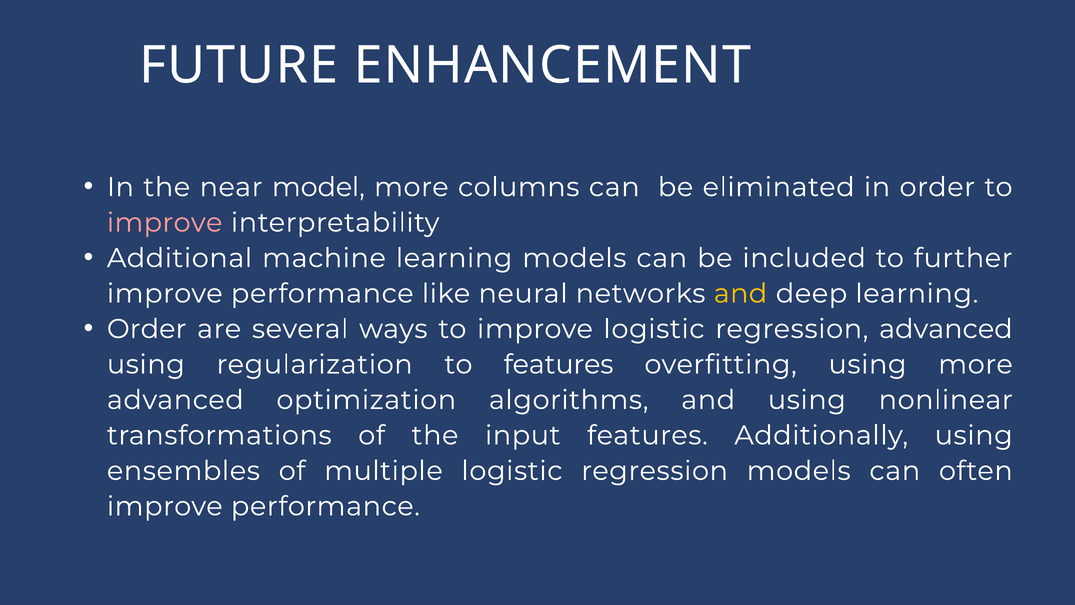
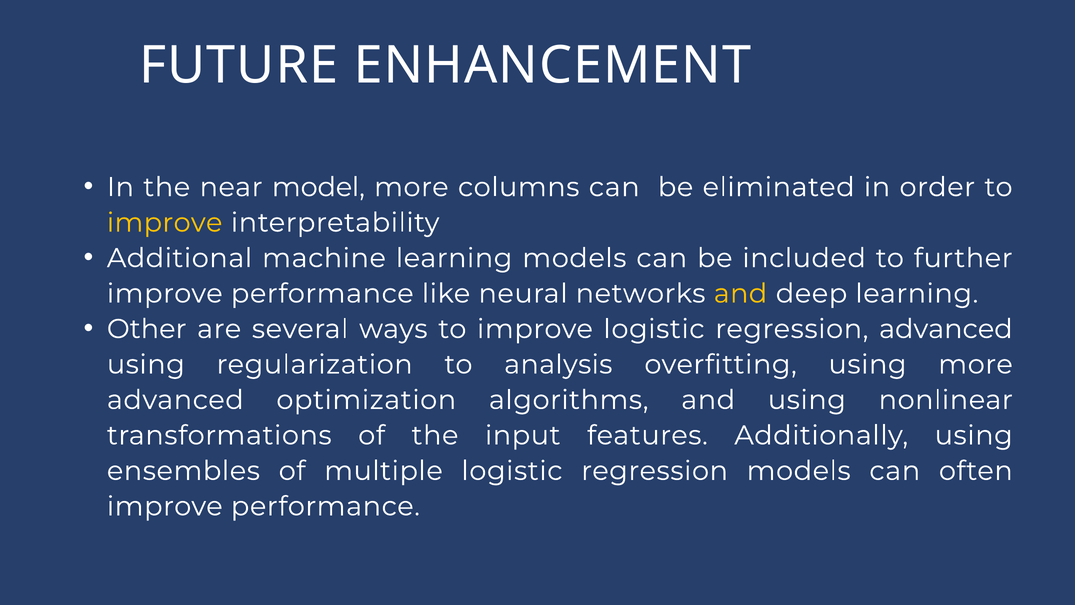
improve at (165, 223) colour: pink -> yellow
Order at (147, 329): Order -> Other
to features: features -> analysis
